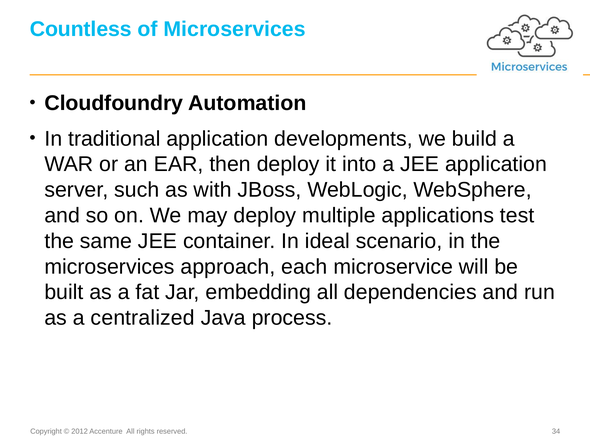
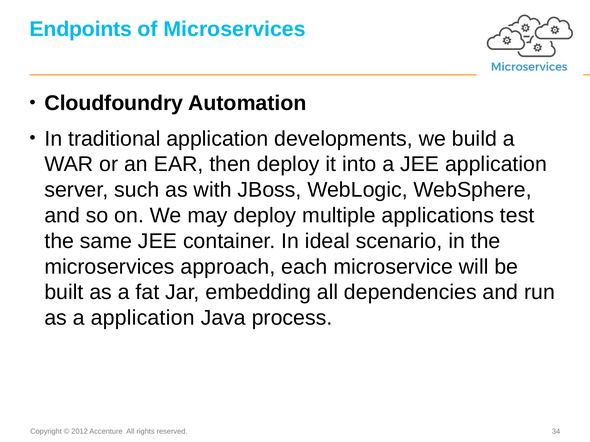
Countless: Countless -> Endpoints
a centralized: centralized -> application
